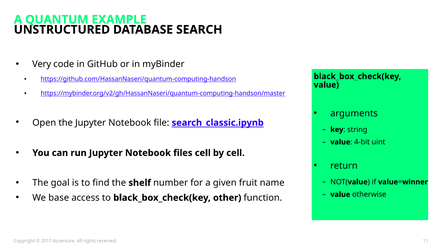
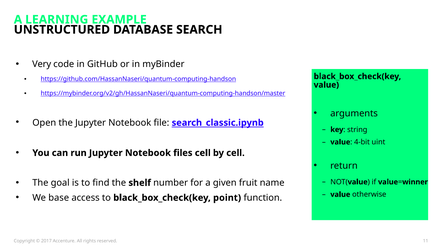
QUANTUM: QUANTUM -> LEARNING
other: other -> point
